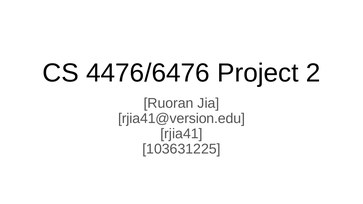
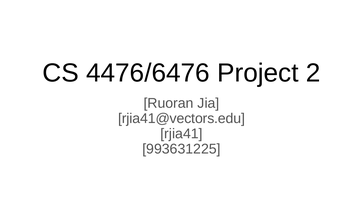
rjia41@version.edu: rjia41@version.edu -> rjia41@vectors.edu
103631225: 103631225 -> 993631225
